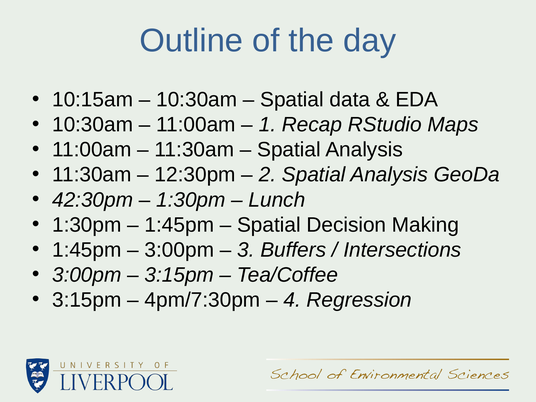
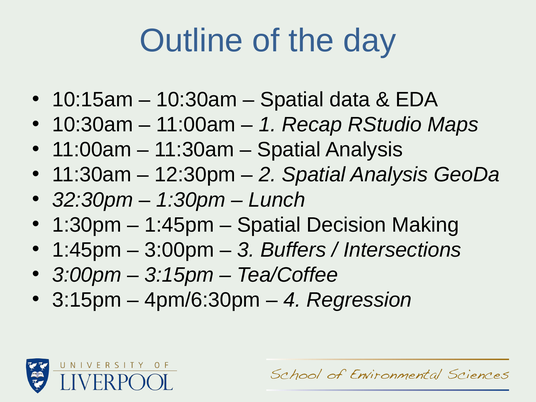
42:30pm: 42:30pm -> 32:30pm
4pm/7:30pm: 4pm/7:30pm -> 4pm/6:30pm
